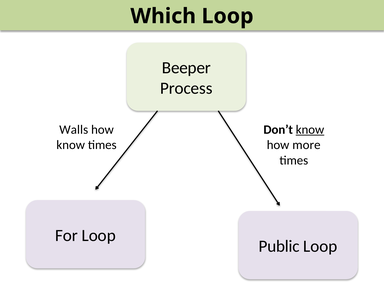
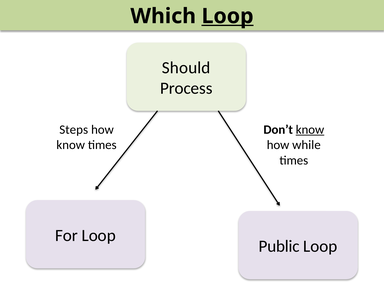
Loop at (228, 16) underline: none -> present
Beeper: Beeper -> Should
Walls: Walls -> Steps
more: more -> while
